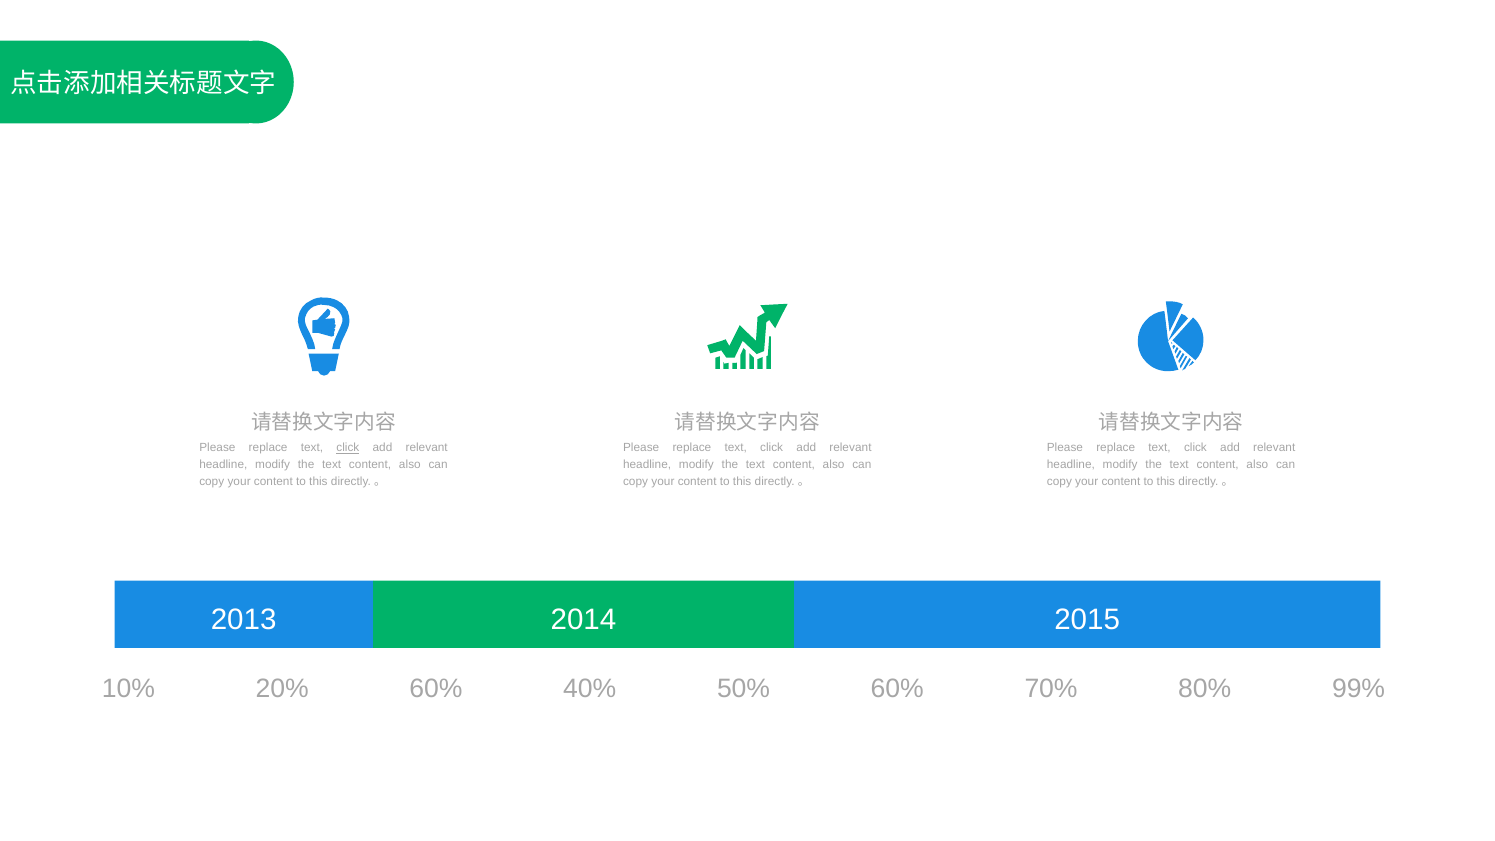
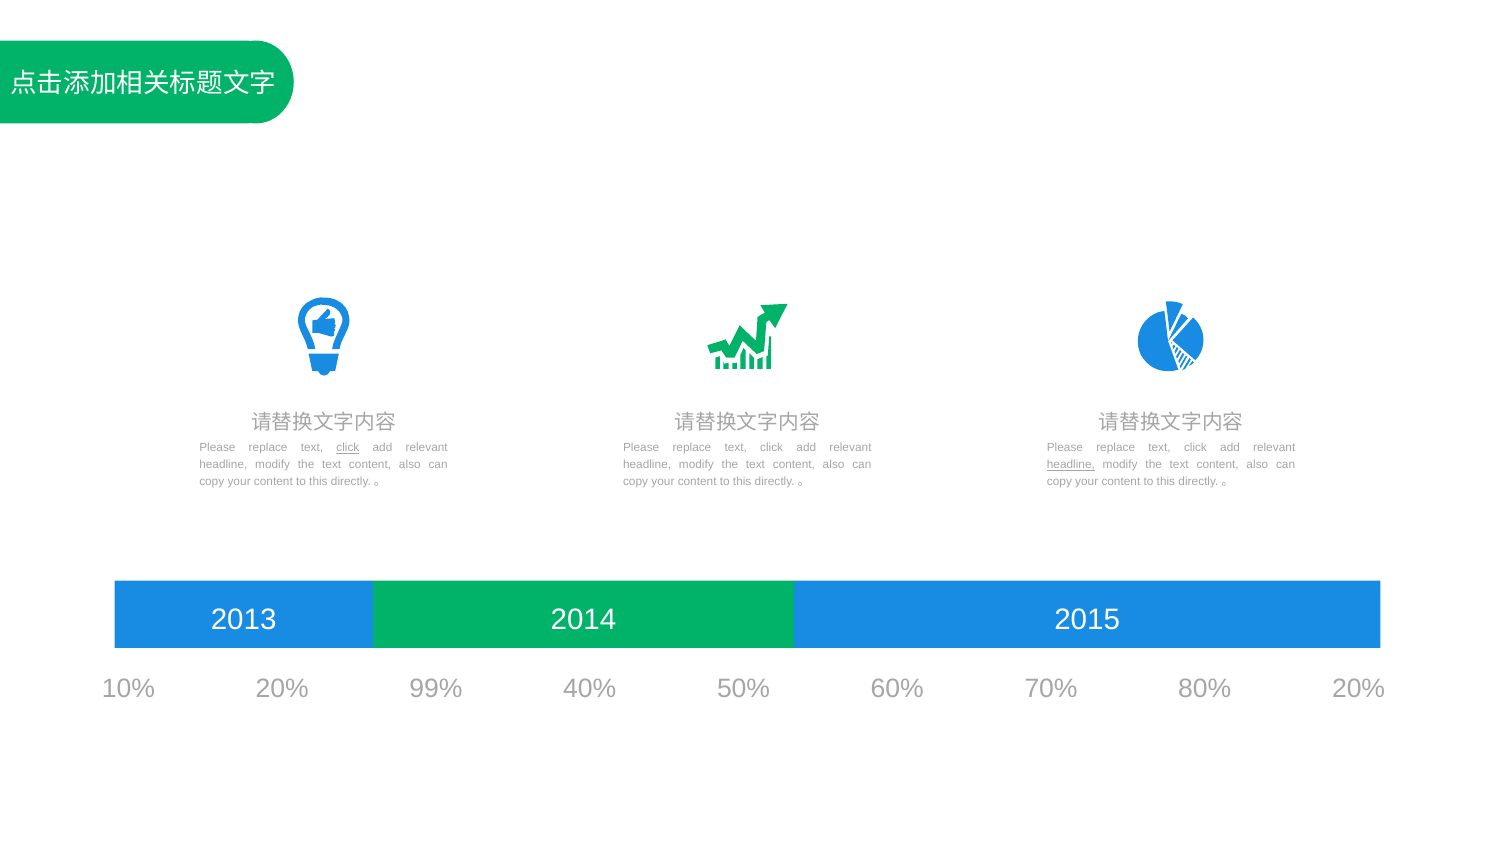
headline at (1071, 465) underline: none -> present
20% 60%: 60% -> 99%
80% 99%: 99% -> 20%
